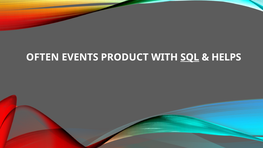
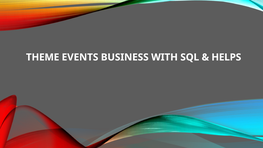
OFTEN: OFTEN -> THEME
PRODUCT: PRODUCT -> BUSINESS
SQL underline: present -> none
